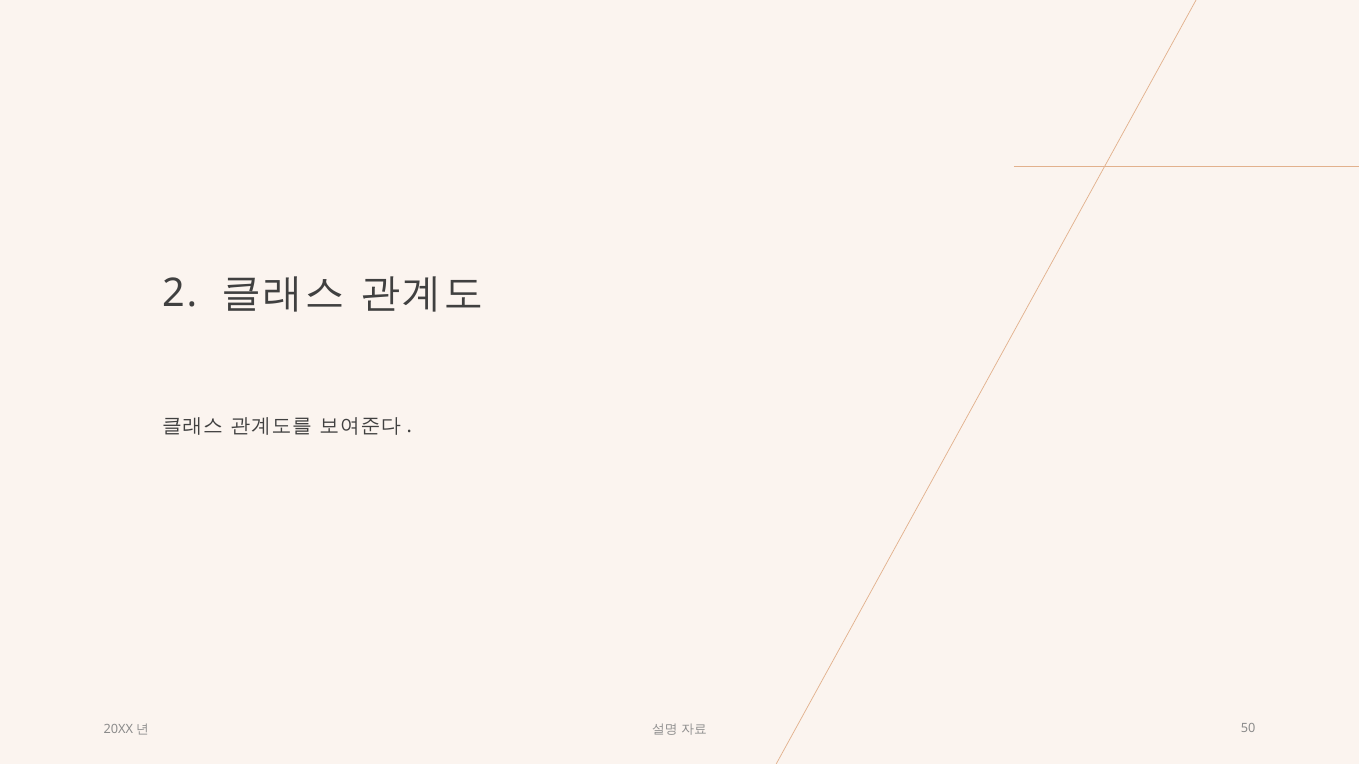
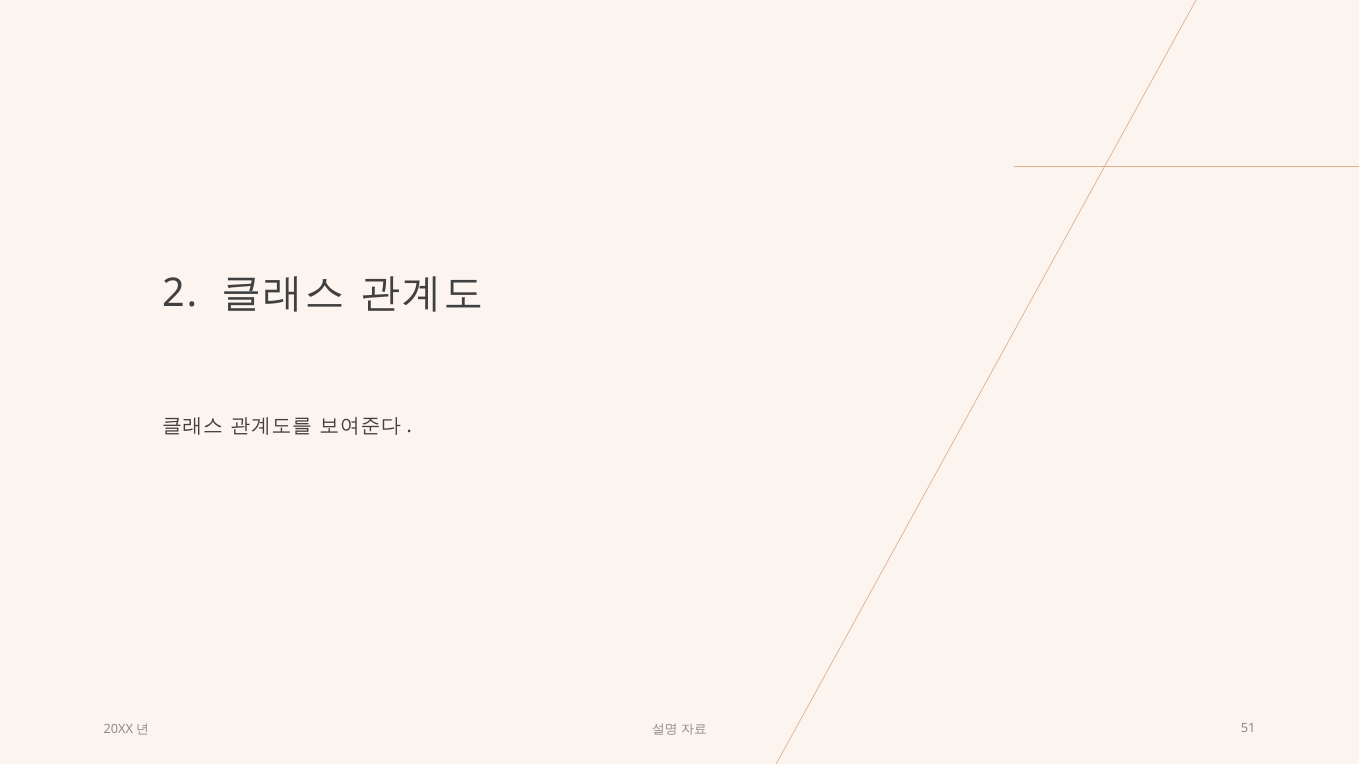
50: 50 -> 51
